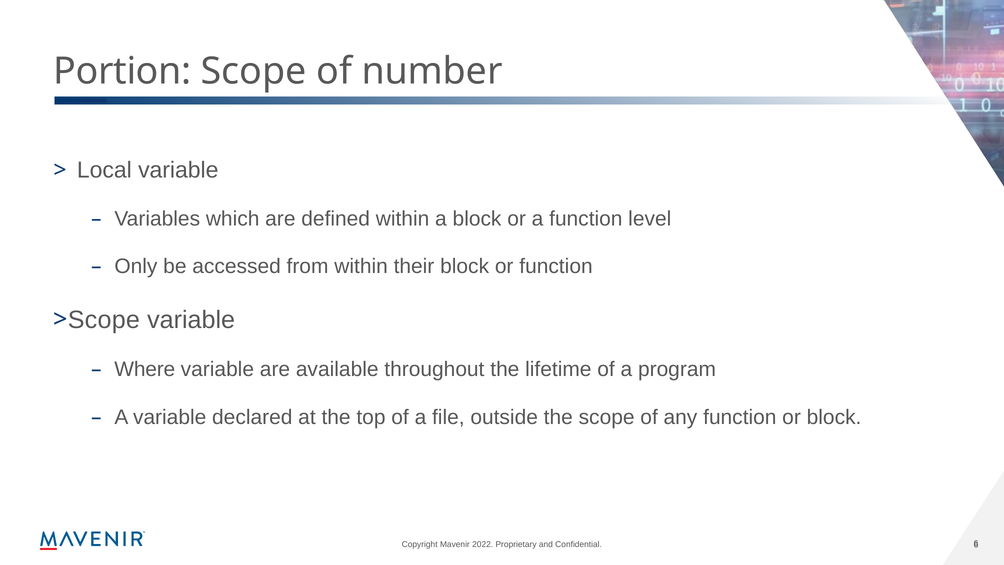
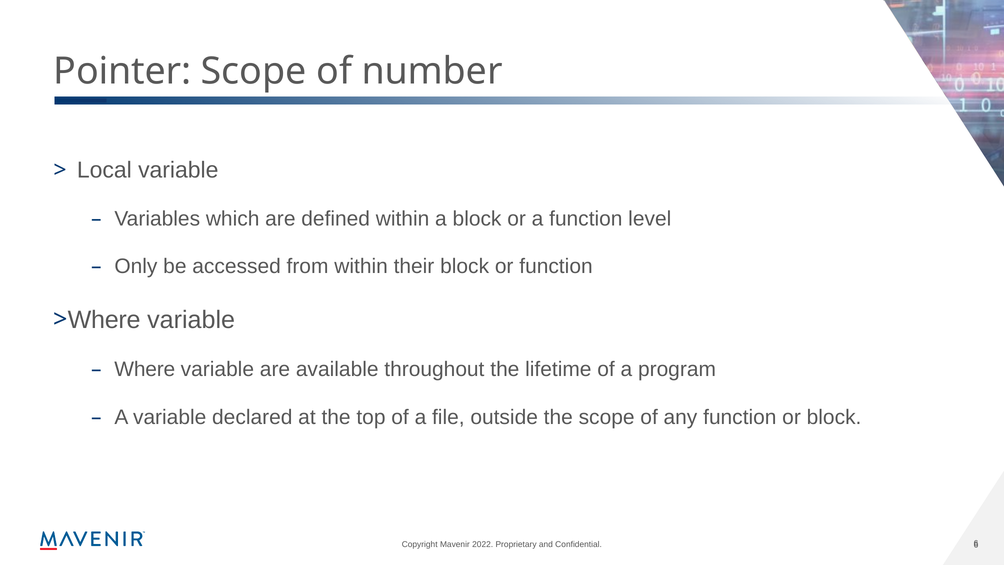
Portion: Portion -> Pointer
Scope at (104, 320): Scope -> Where
